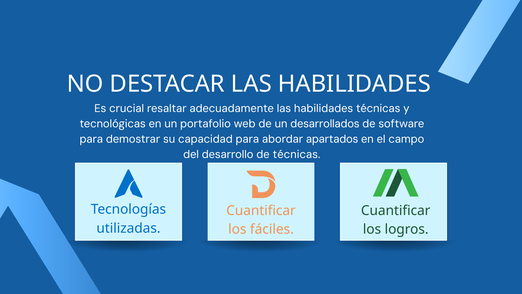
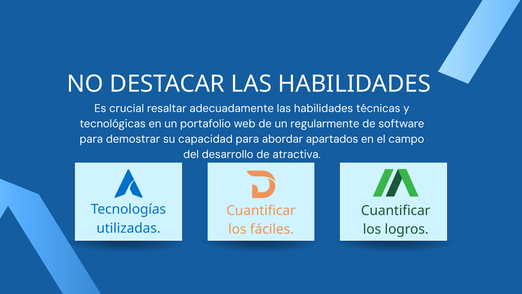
desarrollados: desarrollados -> regularmente
de técnicas: técnicas -> atractiva
